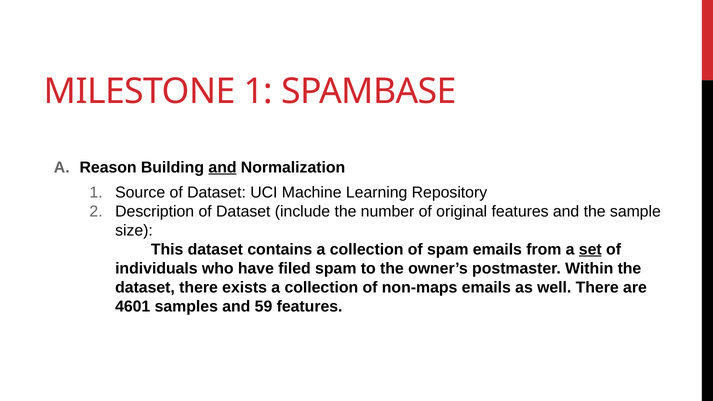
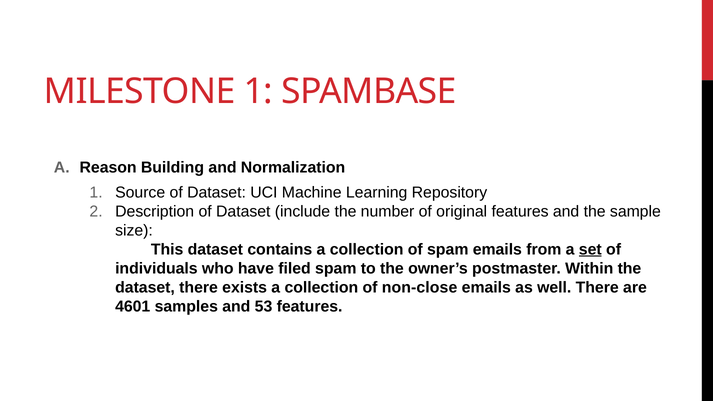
and at (223, 167) underline: present -> none
non-maps: non-maps -> non-close
59: 59 -> 53
